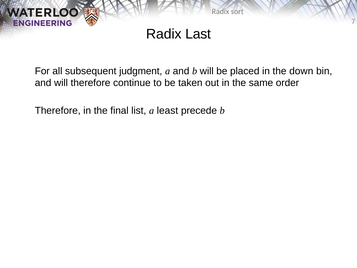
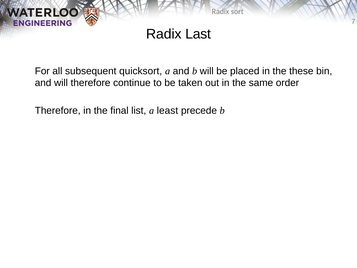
judgment: judgment -> quicksort
down: down -> these
